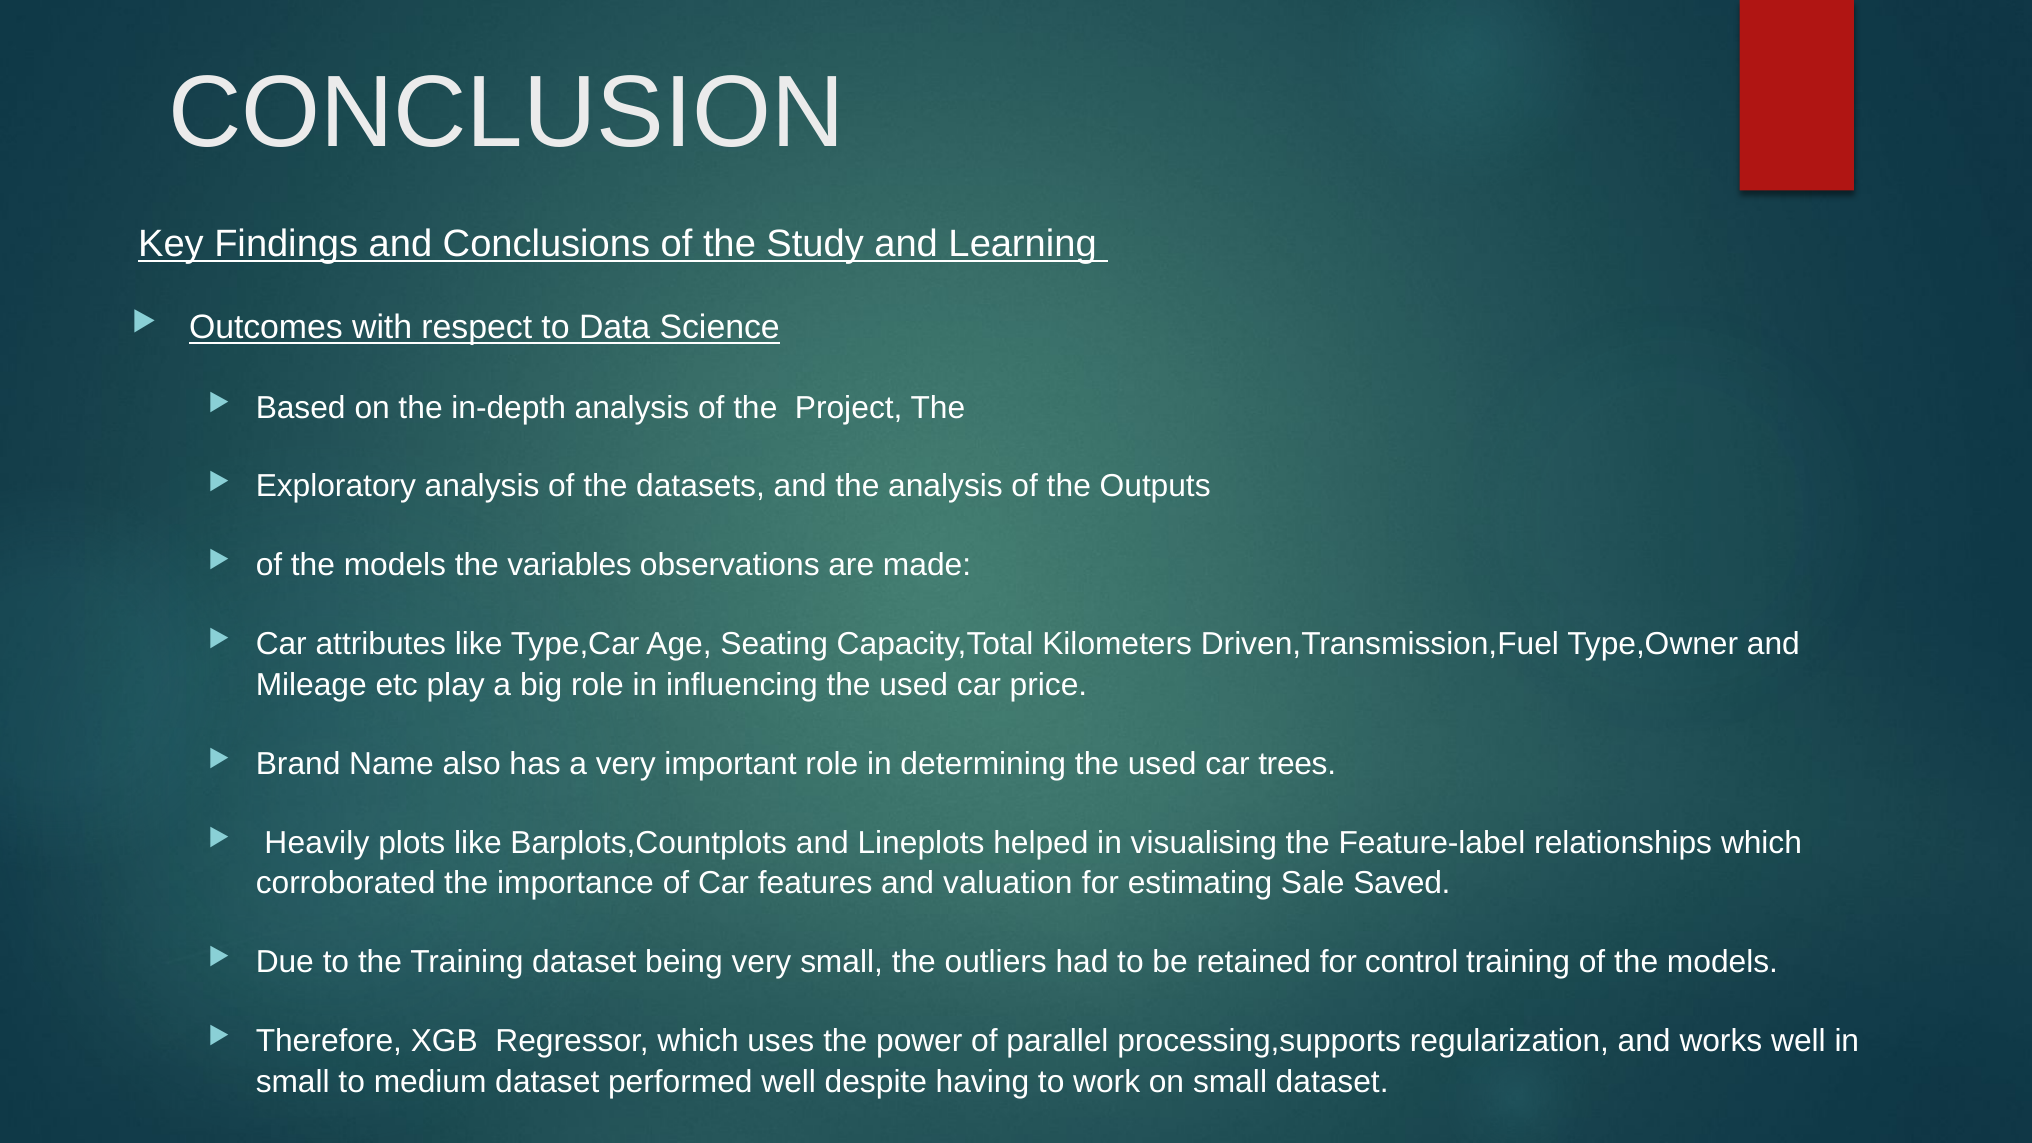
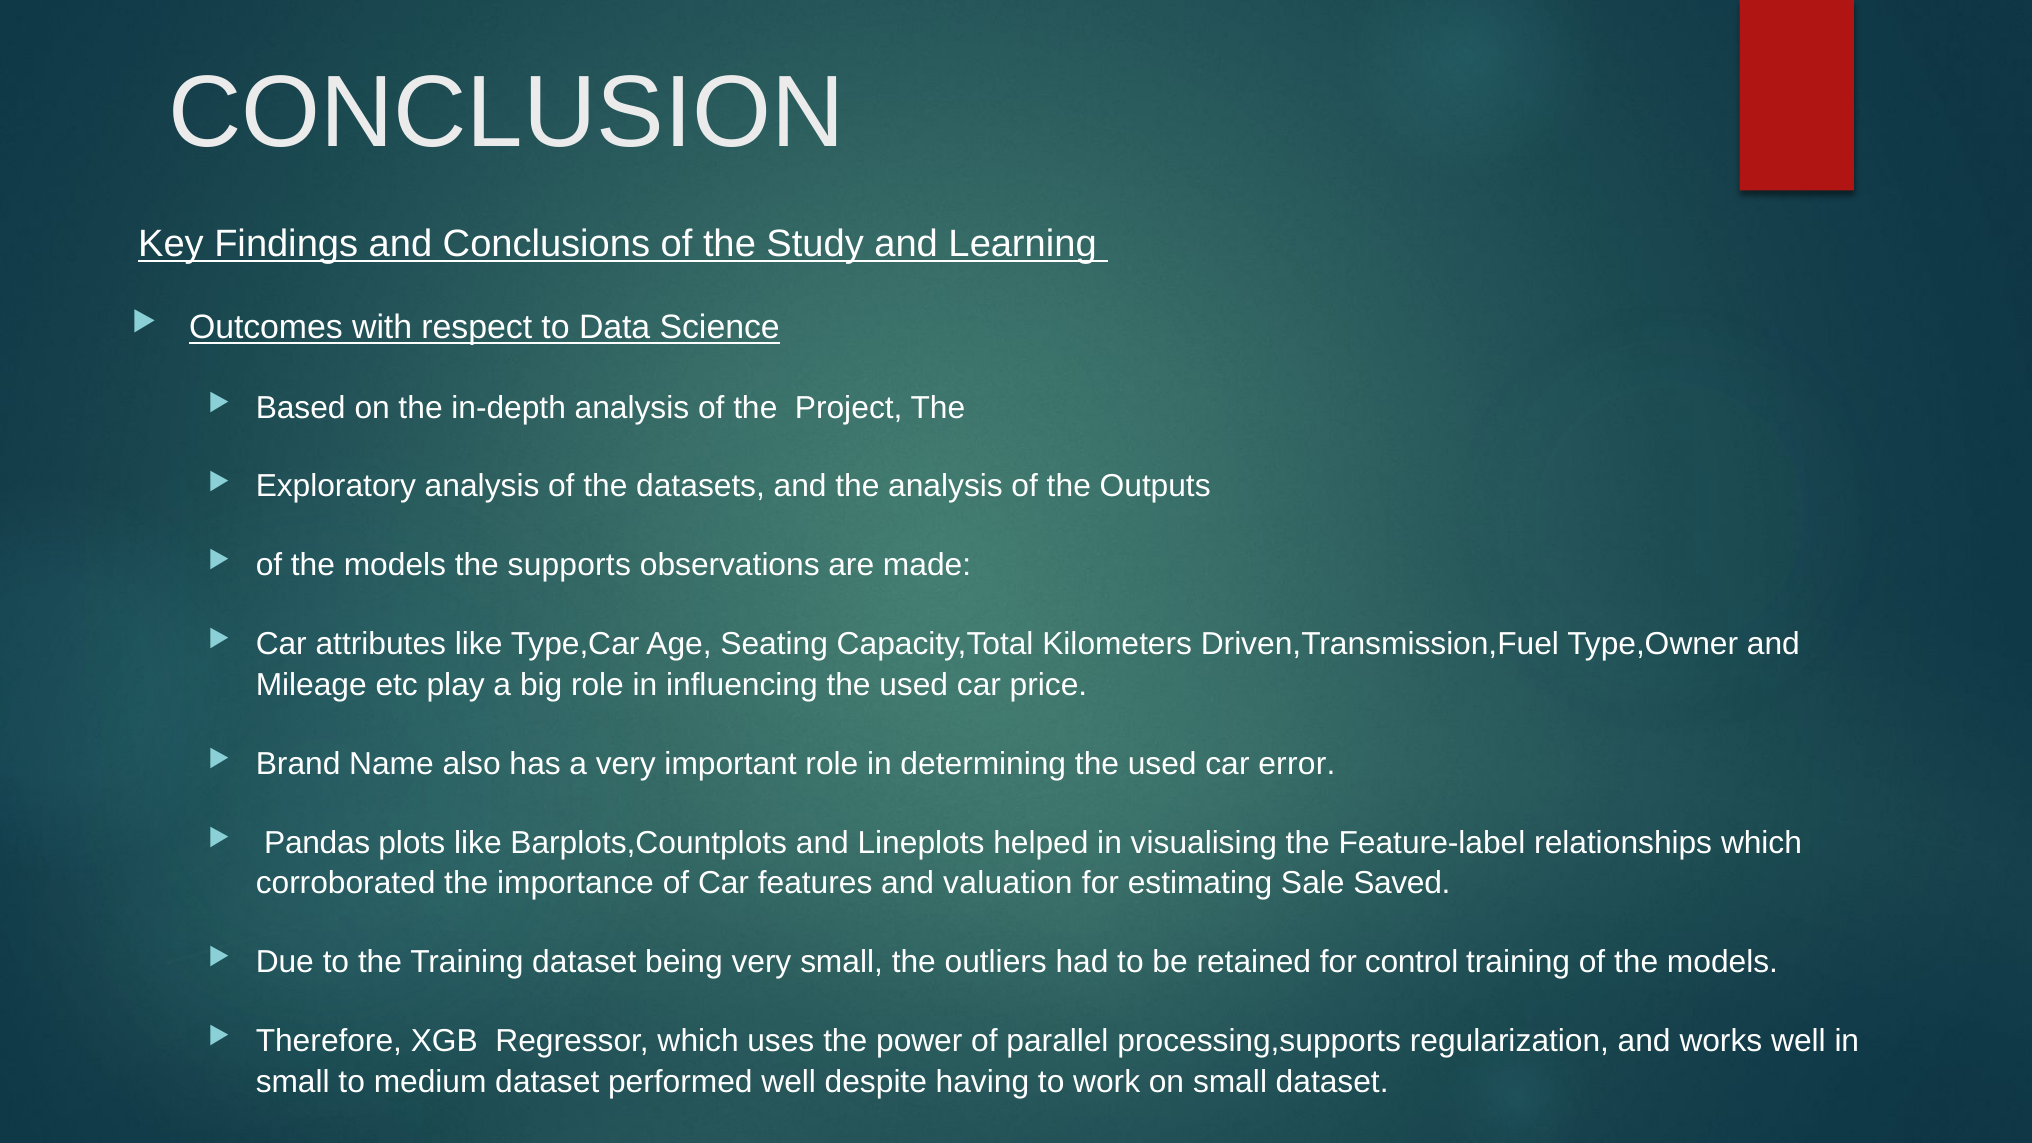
variables: variables -> supports
trees: trees -> error
Heavily: Heavily -> Pandas
